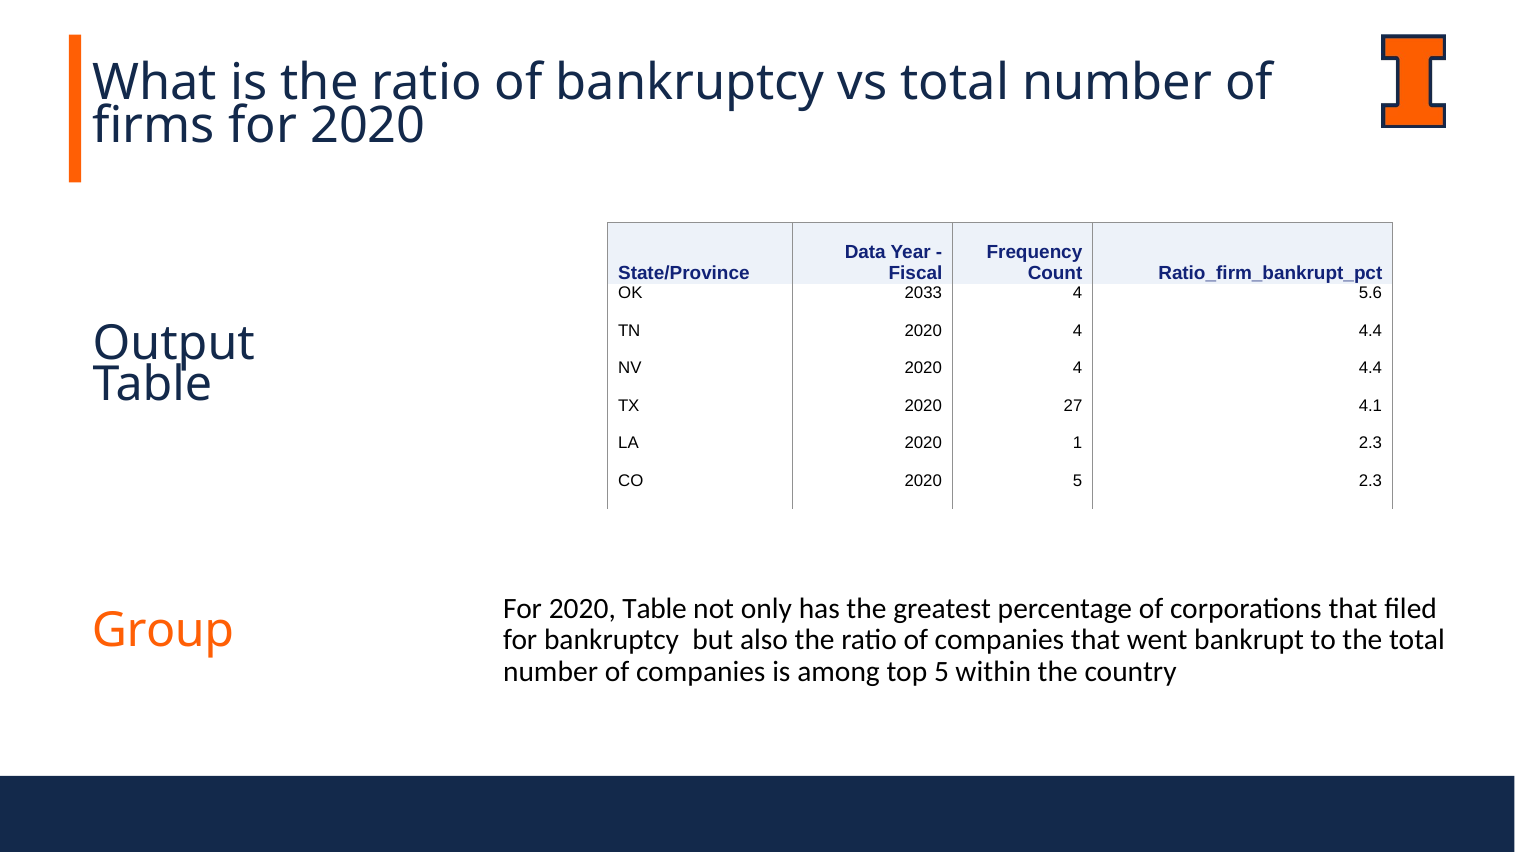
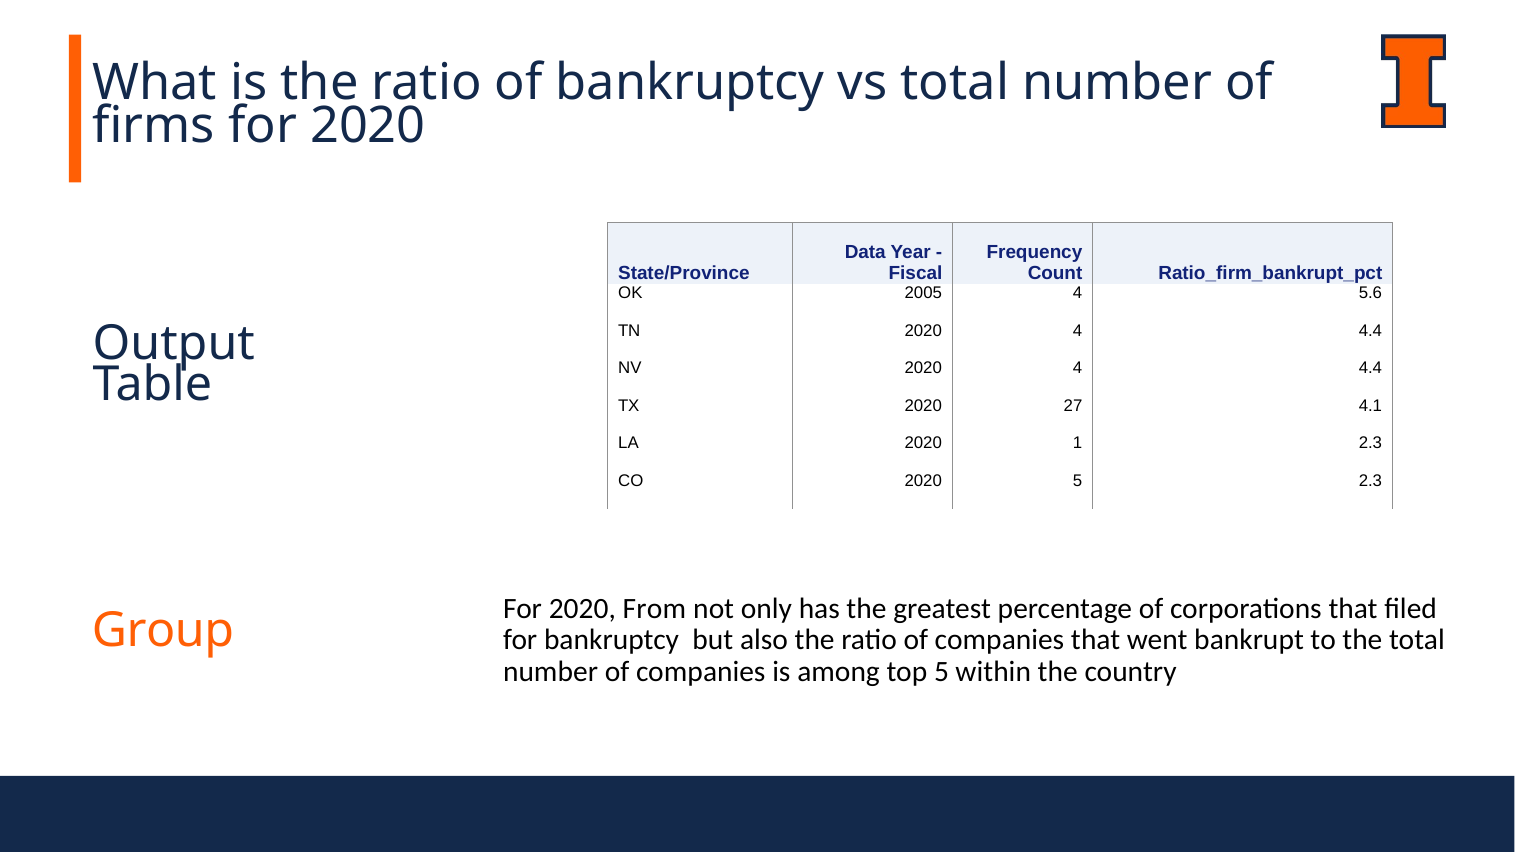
2033: 2033 -> 2005
2020 Table: Table -> From
